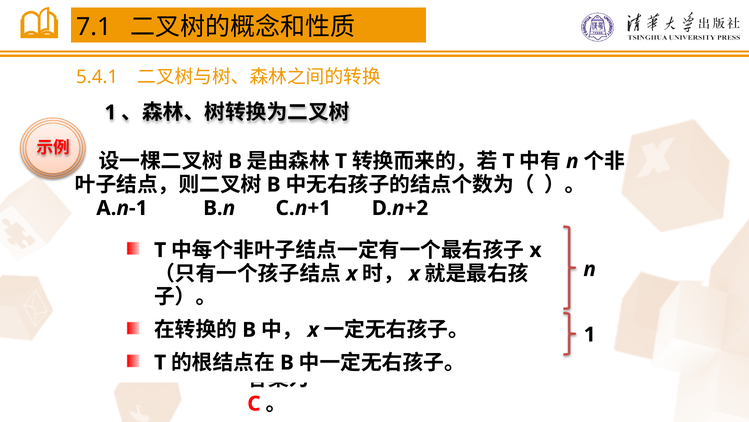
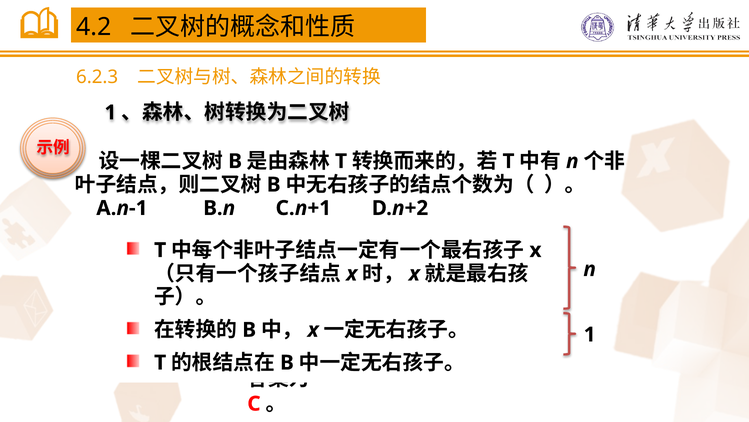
7.1: 7.1 -> 4.2
5.4.1: 5.4.1 -> 6.2.3
